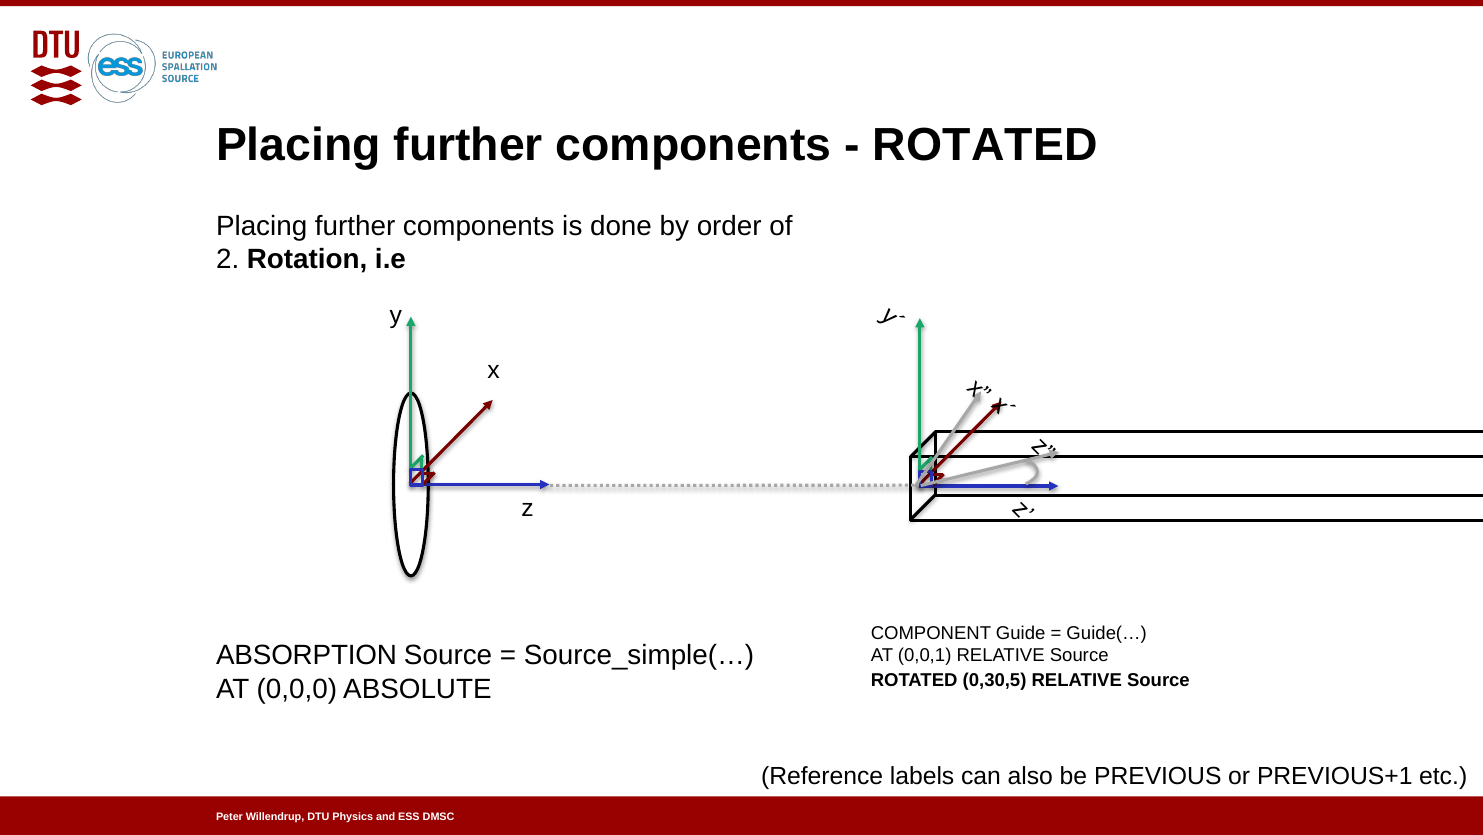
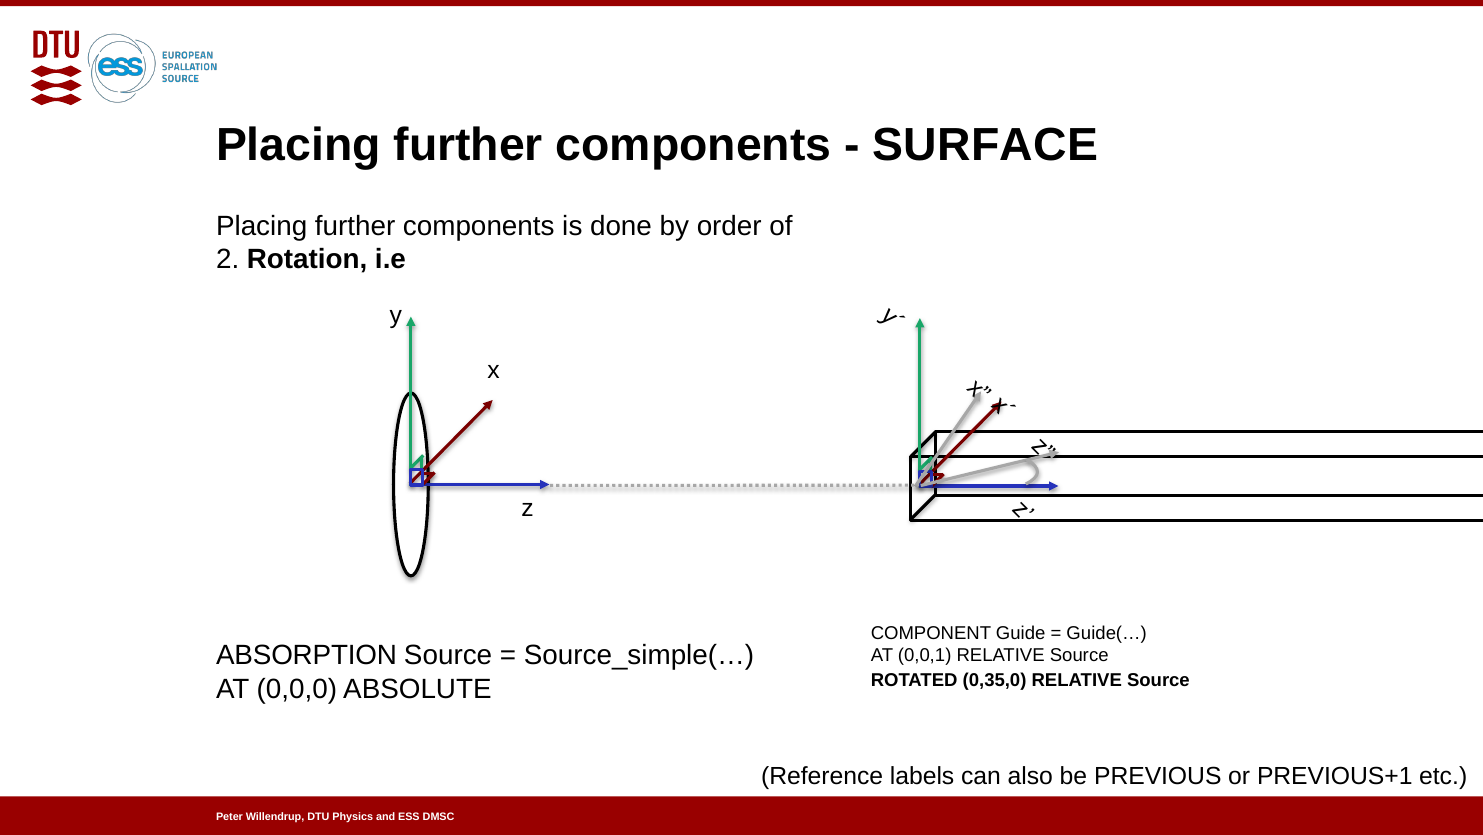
ROTATED at (985, 146): ROTATED -> SURFACE
0,30,5: 0,30,5 -> 0,35,0
